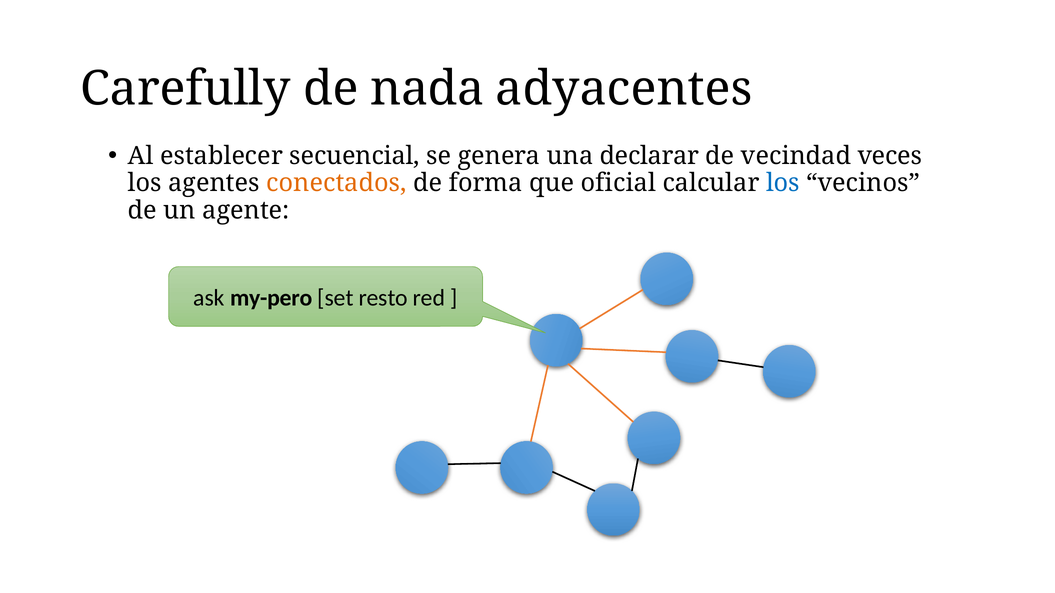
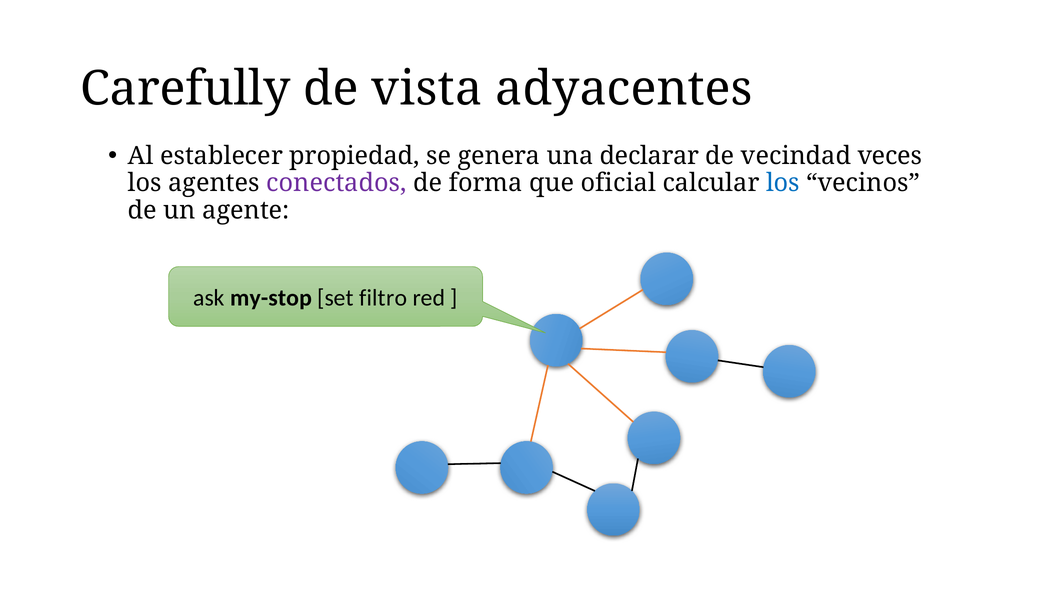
nada: nada -> vista
secuencial: secuencial -> propiedad
conectados colour: orange -> purple
my-pero: my-pero -> my-stop
resto: resto -> filtro
